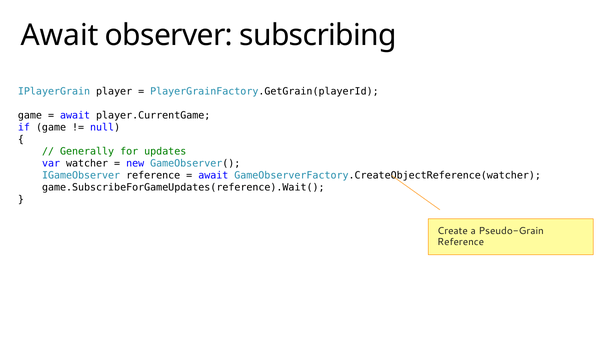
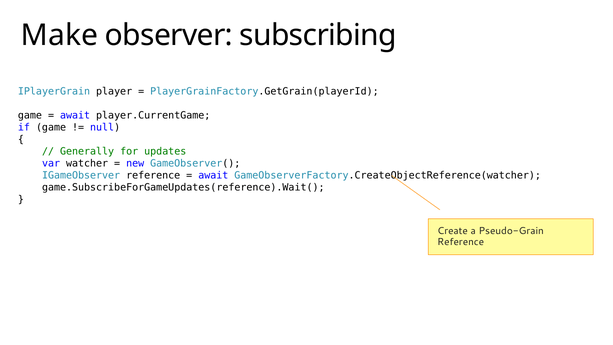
Await at (60, 35): Await -> Make
